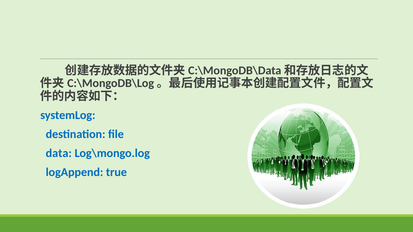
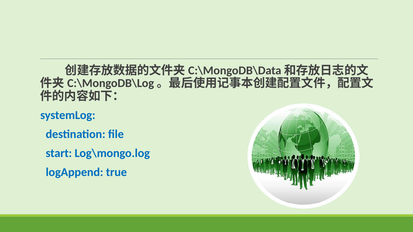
data: data -> start
